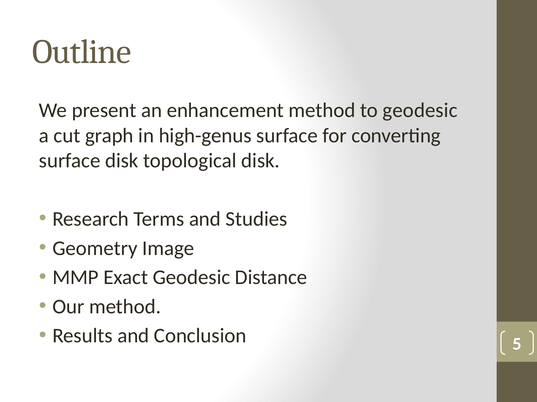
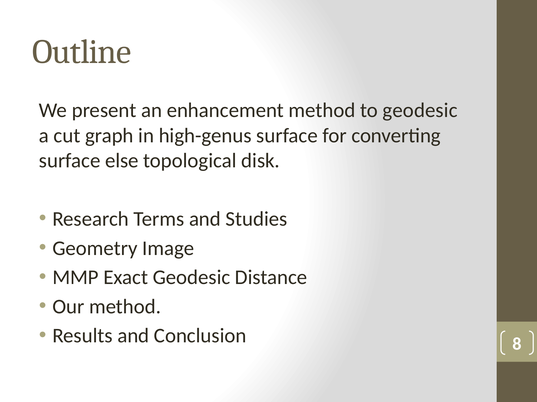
surface disk: disk -> else
5: 5 -> 8
